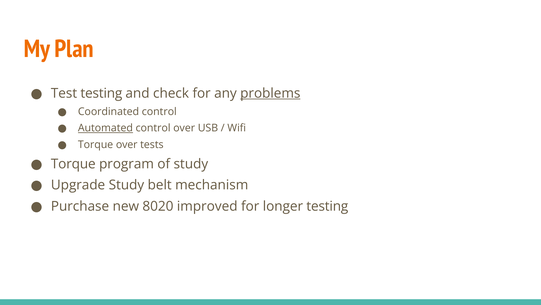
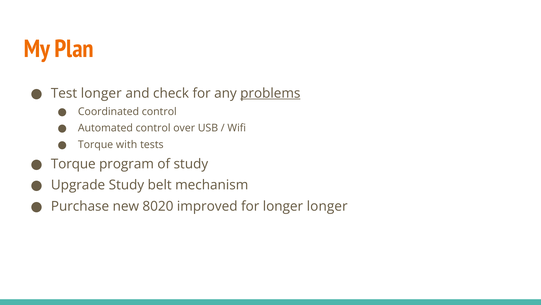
Test testing: testing -> longer
Automated underline: present -> none
Torque over: over -> with
longer testing: testing -> longer
